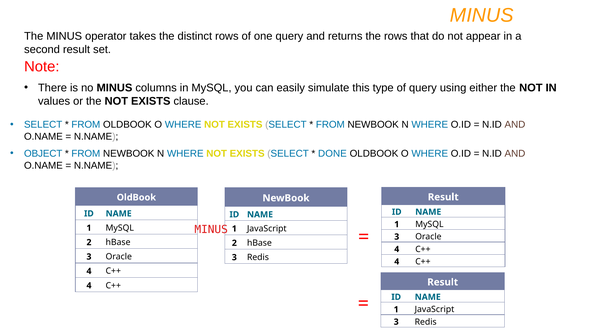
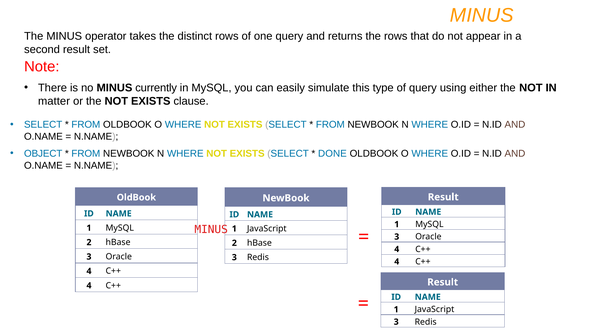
columns: columns -> currently
values: values -> matter
